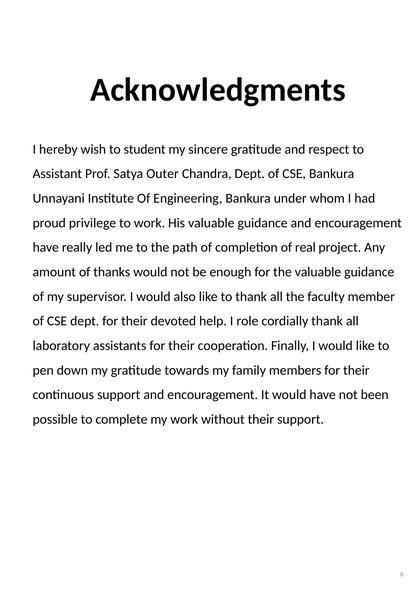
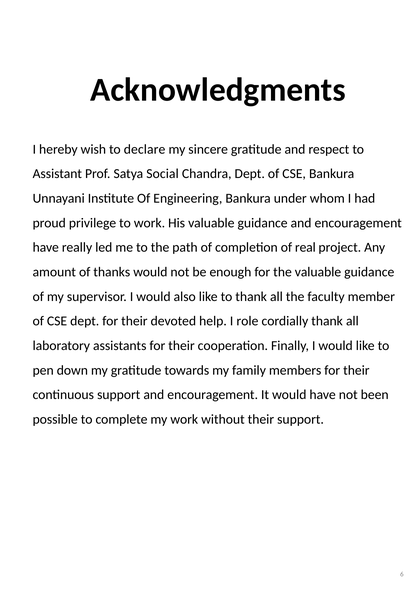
student: student -> declare
Outer: Outer -> Social
